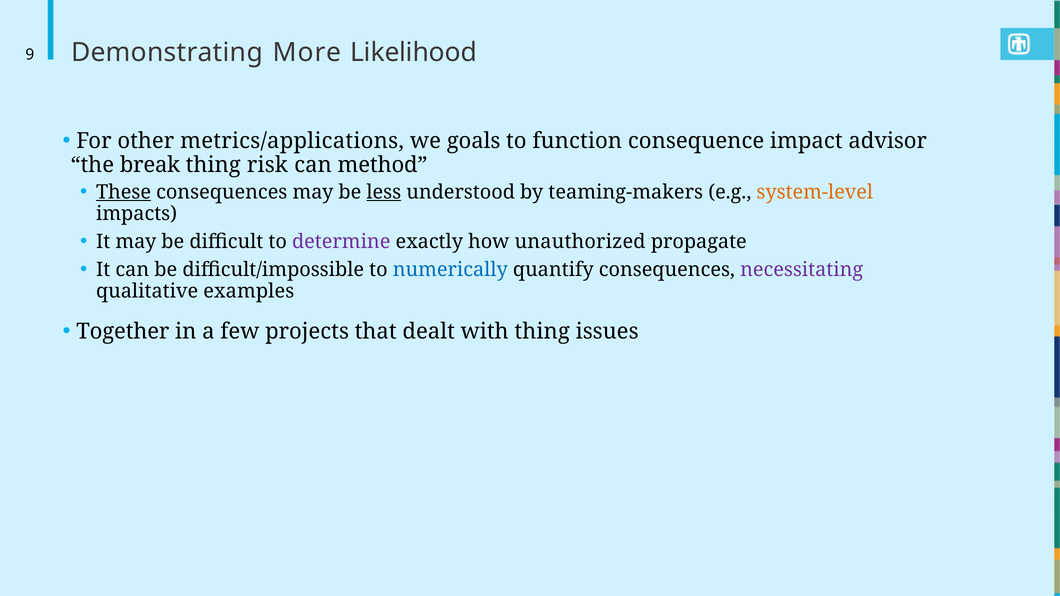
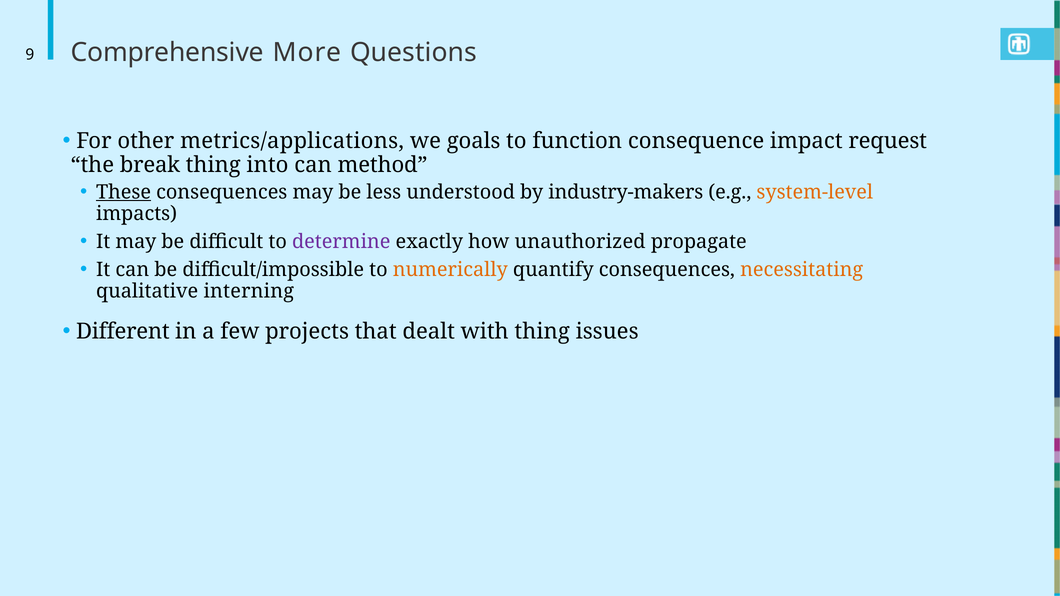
Demonstrating: Demonstrating -> Comprehensive
Likelihood: Likelihood -> Questions
advisor: advisor -> request
risk: risk -> into
less underline: present -> none
teaming-makers: teaming-makers -> industry-makers
numerically colour: blue -> orange
necessitating colour: purple -> orange
examples: examples -> interning
Together: Together -> Different
